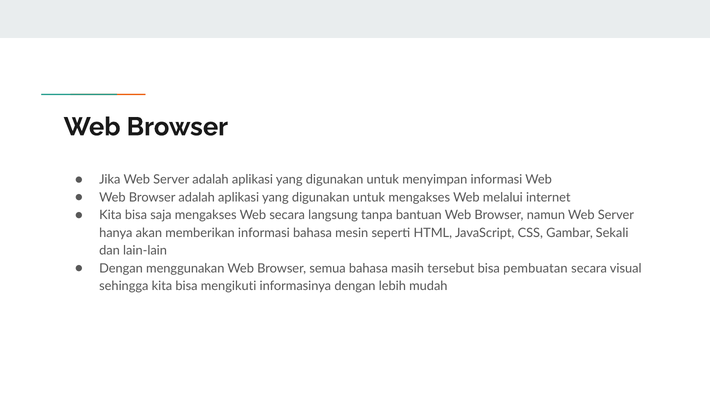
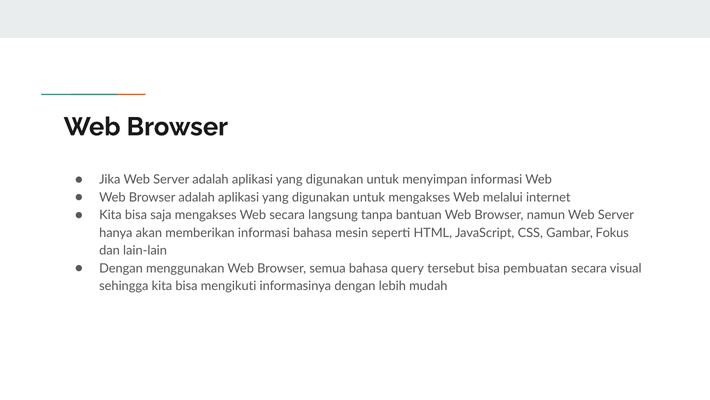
Sekali: Sekali -> Fokus
masih: masih -> query
